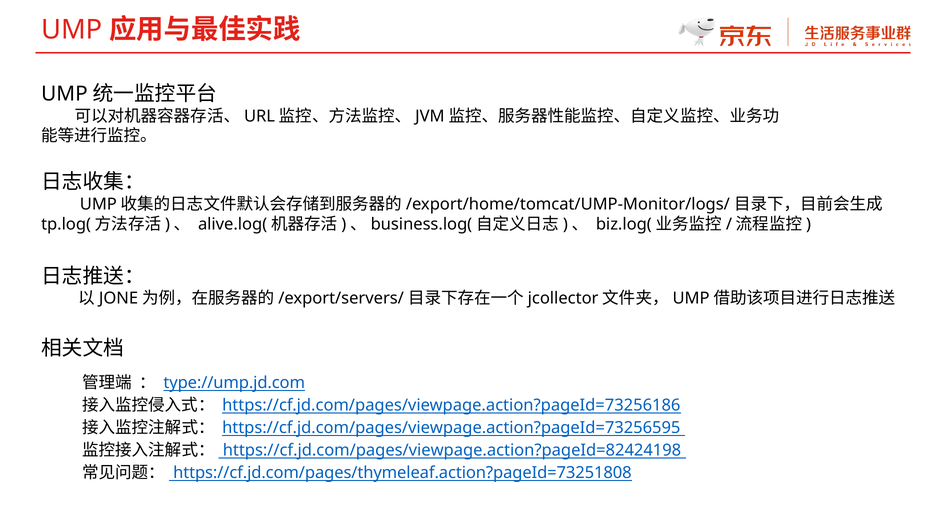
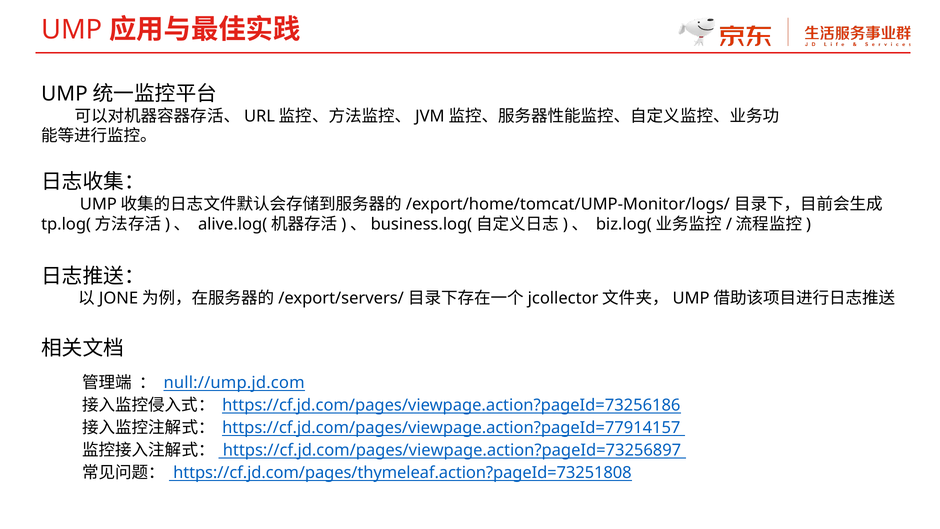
type://ump.jd.com: type://ump.jd.com -> null://ump.jd.com
https://cf.jd.com/pages/viewpage.action?pageId=73256595: https://cf.jd.com/pages/viewpage.action?pageId=73256595 -> https://cf.jd.com/pages/viewpage.action?pageId=77914157
https://cf.jd.com/pages/viewpage.action?pageId=82424198: https://cf.jd.com/pages/viewpage.action?pageId=82424198 -> https://cf.jd.com/pages/viewpage.action?pageId=73256897
